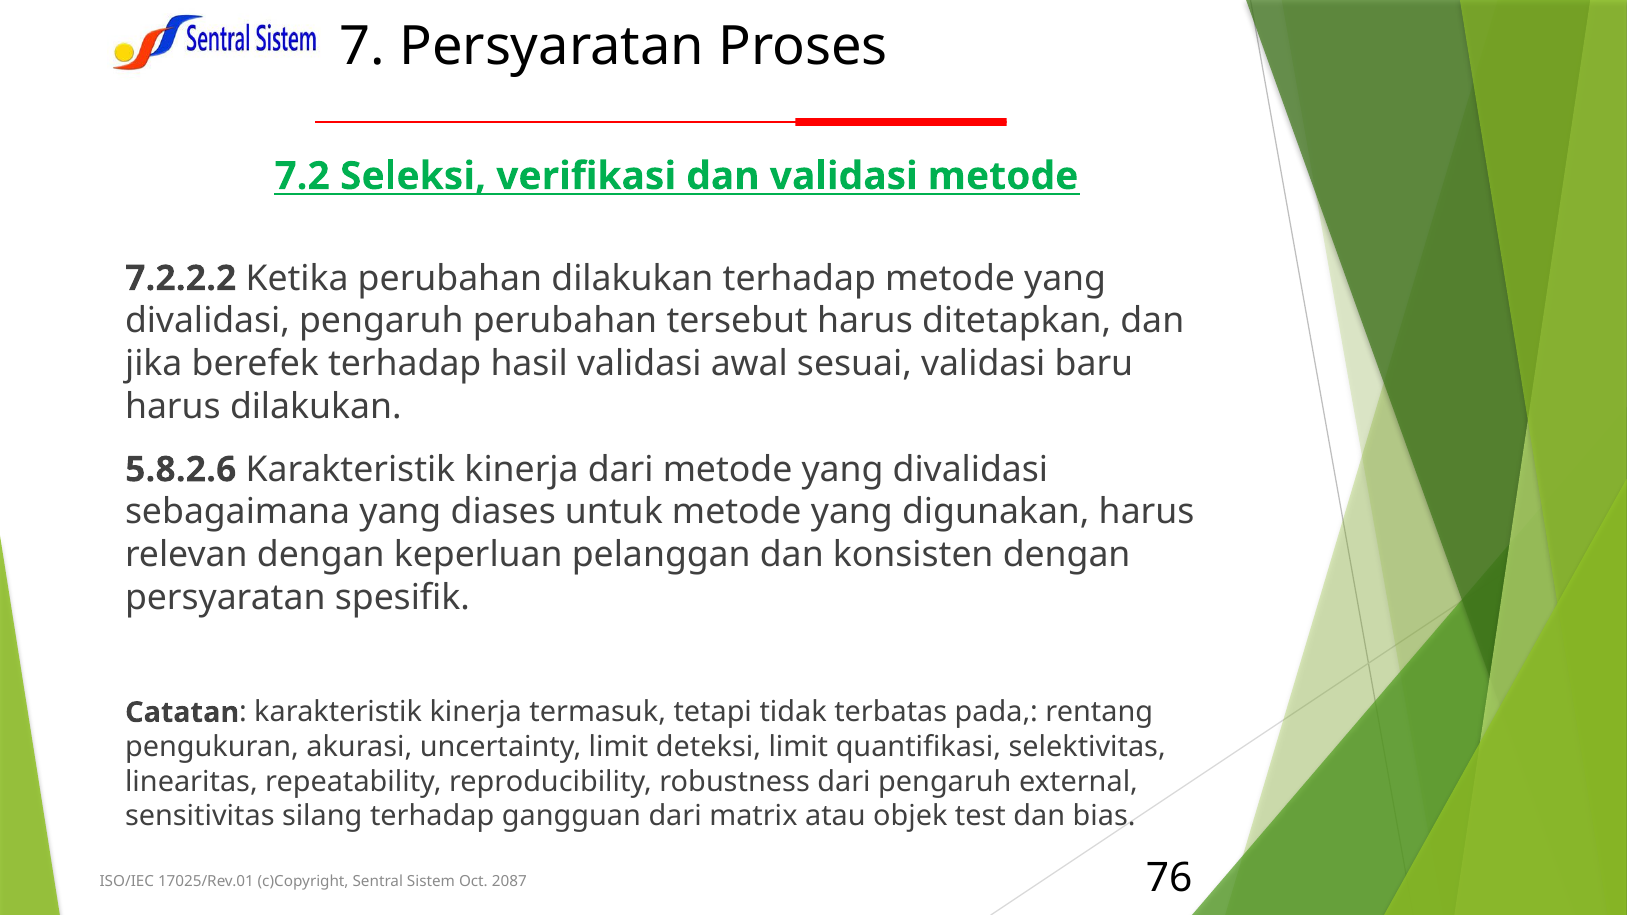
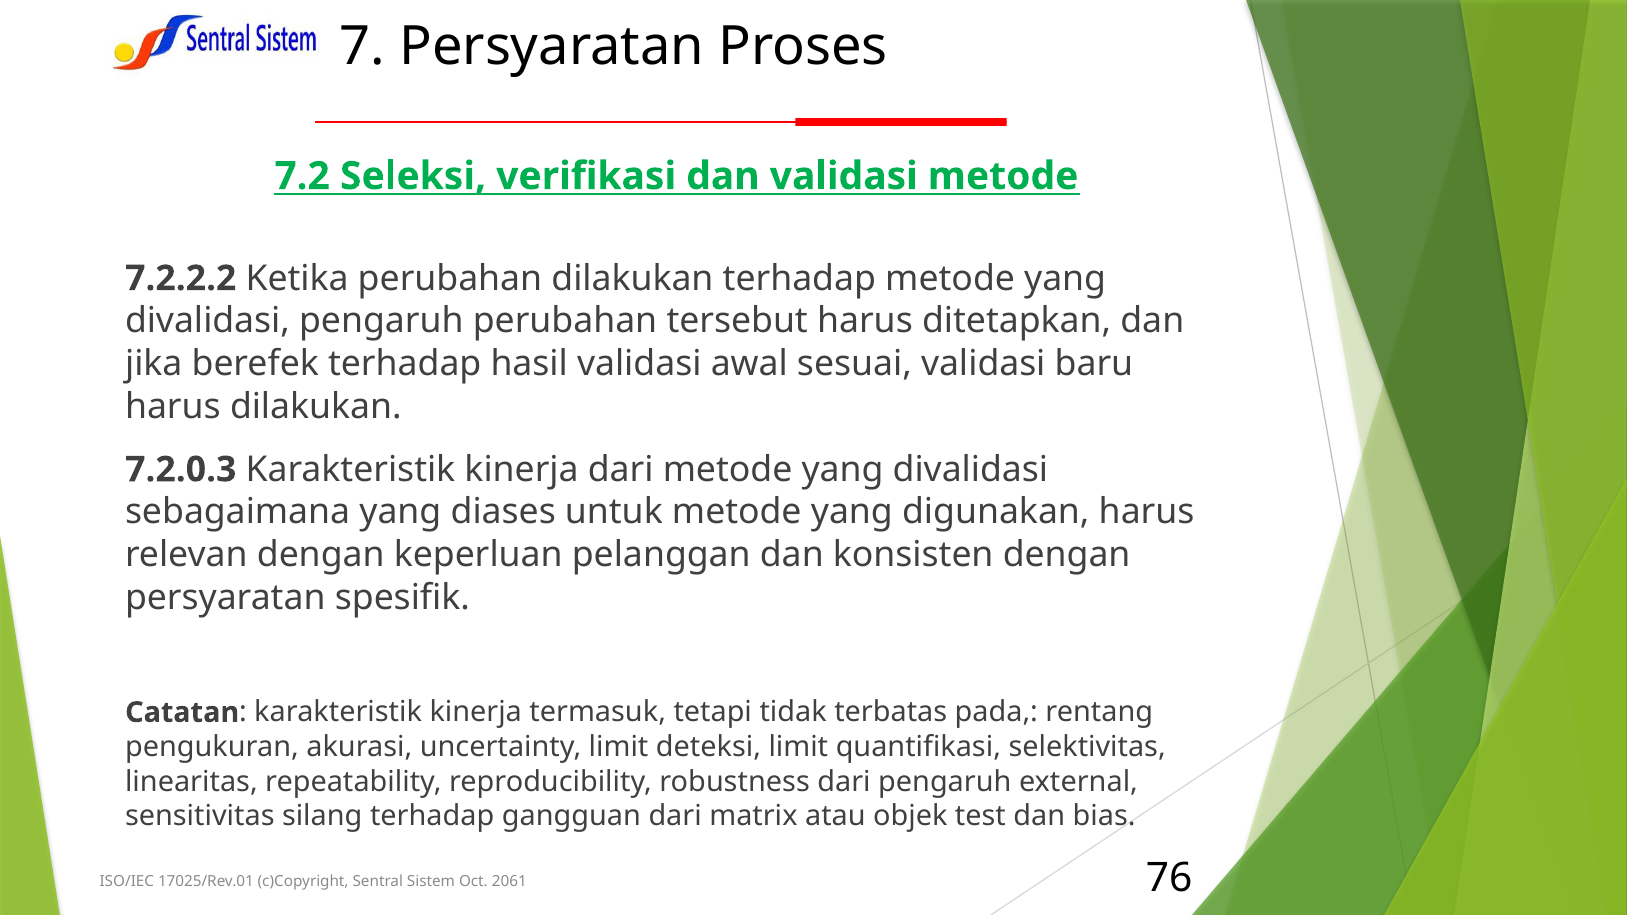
5.8.2.6: 5.8.2.6 -> 7.2.0.3
2087: 2087 -> 2061
